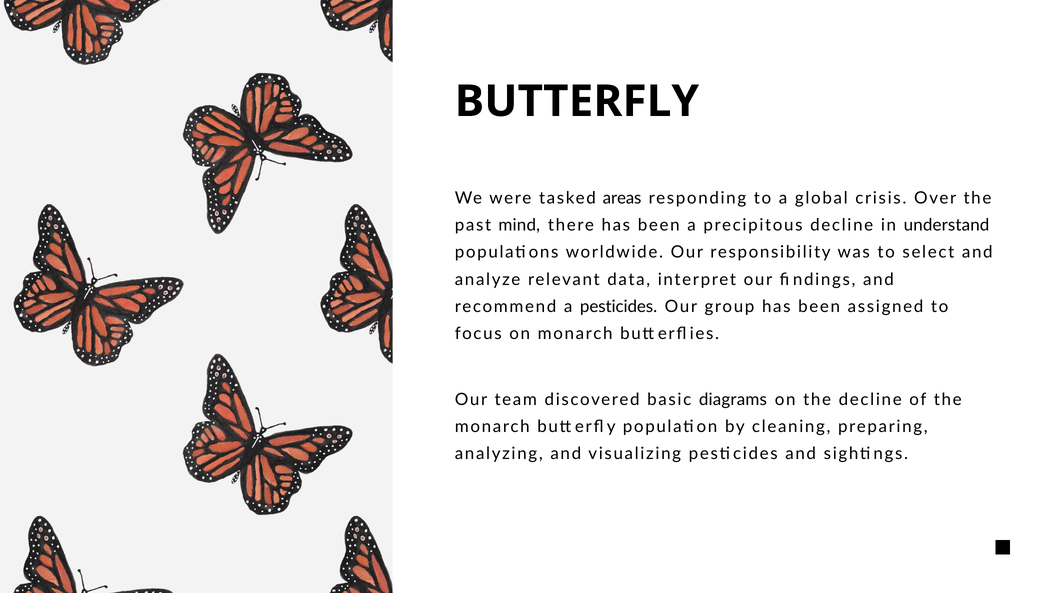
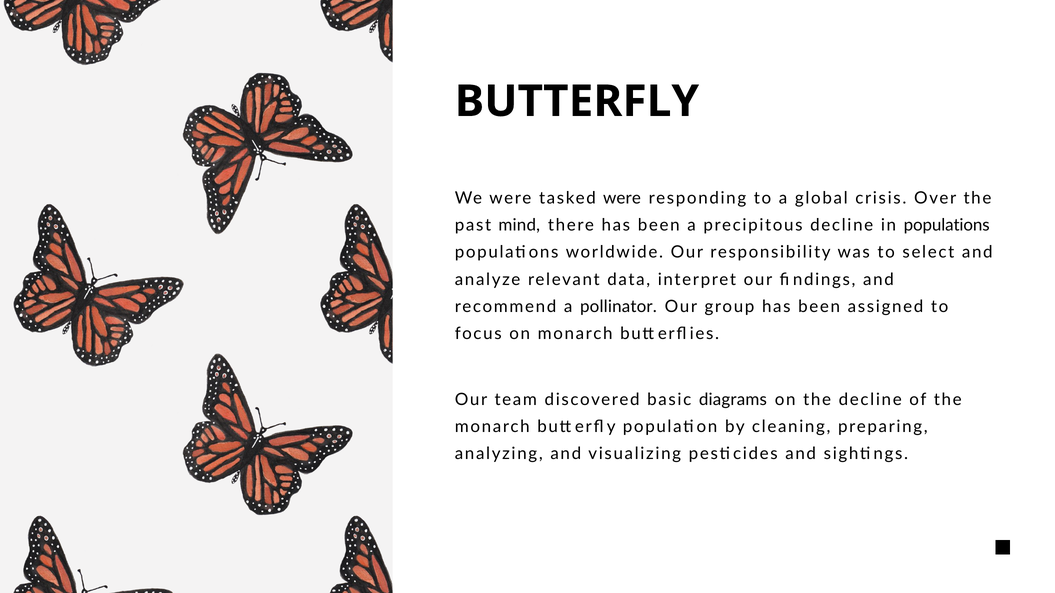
tasked areas: areas -> were
in understand: understand -> populations
a pesticides: pesticides -> pollinator
